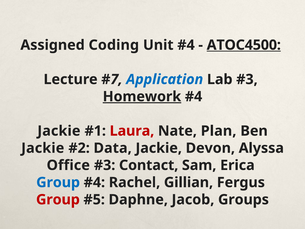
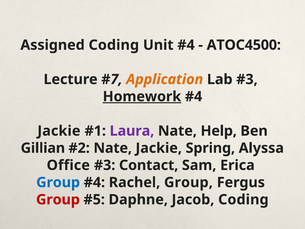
ATOC4500 underline: present -> none
Application colour: blue -> orange
Laura colour: red -> purple
Plan: Plan -> Help
Jackie at (43, 148): Jackie -> Gillian
Data at (113, 148): Data -> Nate
Devon: Devon -> Spring
Rachel Gillian: Gillian -> Group
Jacob Groups: Groups -> Coding
